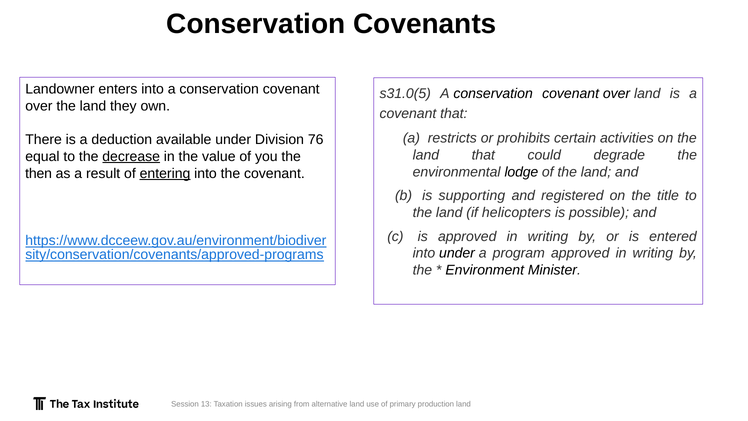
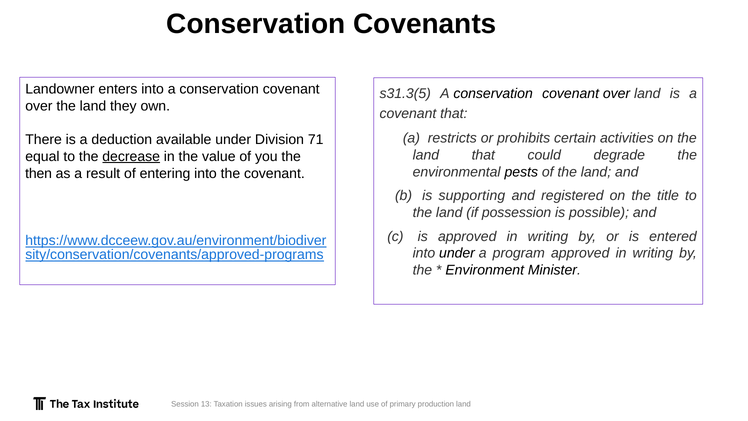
s31.0(5: s31.0(5 -> s31.3(5
76: 76 -> 71
lodge: lodge -> pests
entering underline: present -> none
helicopters: helicopters -> possession
